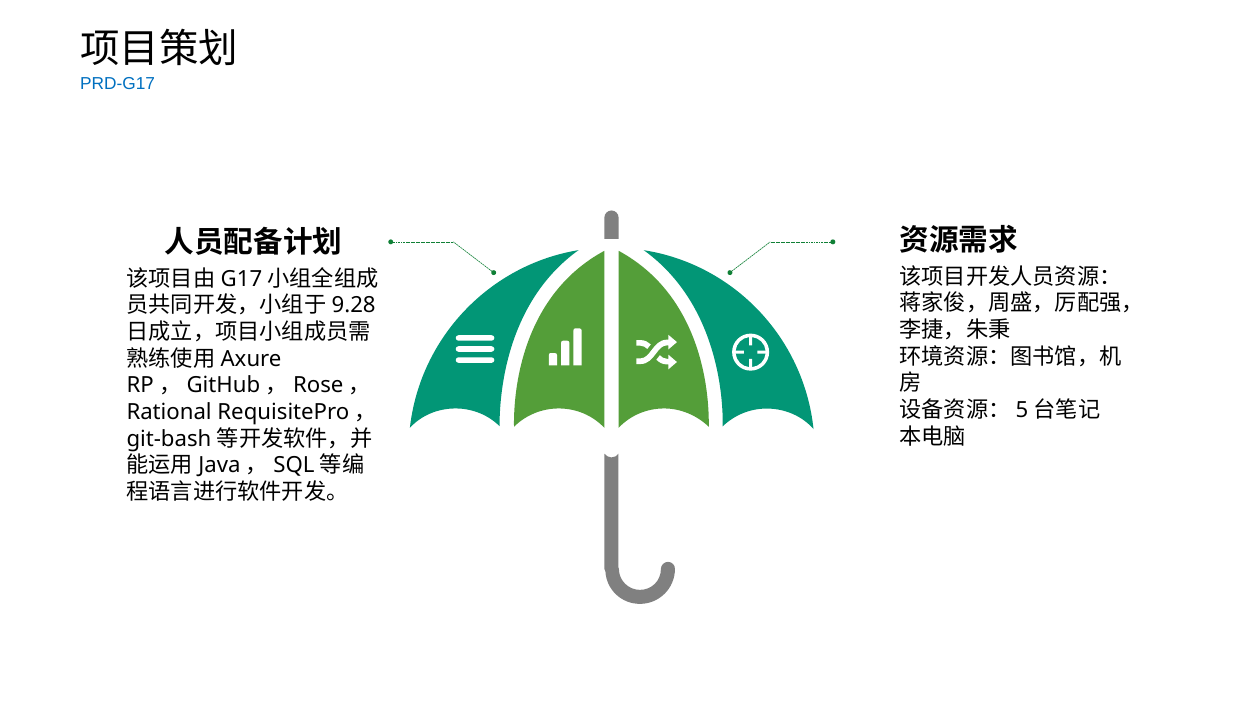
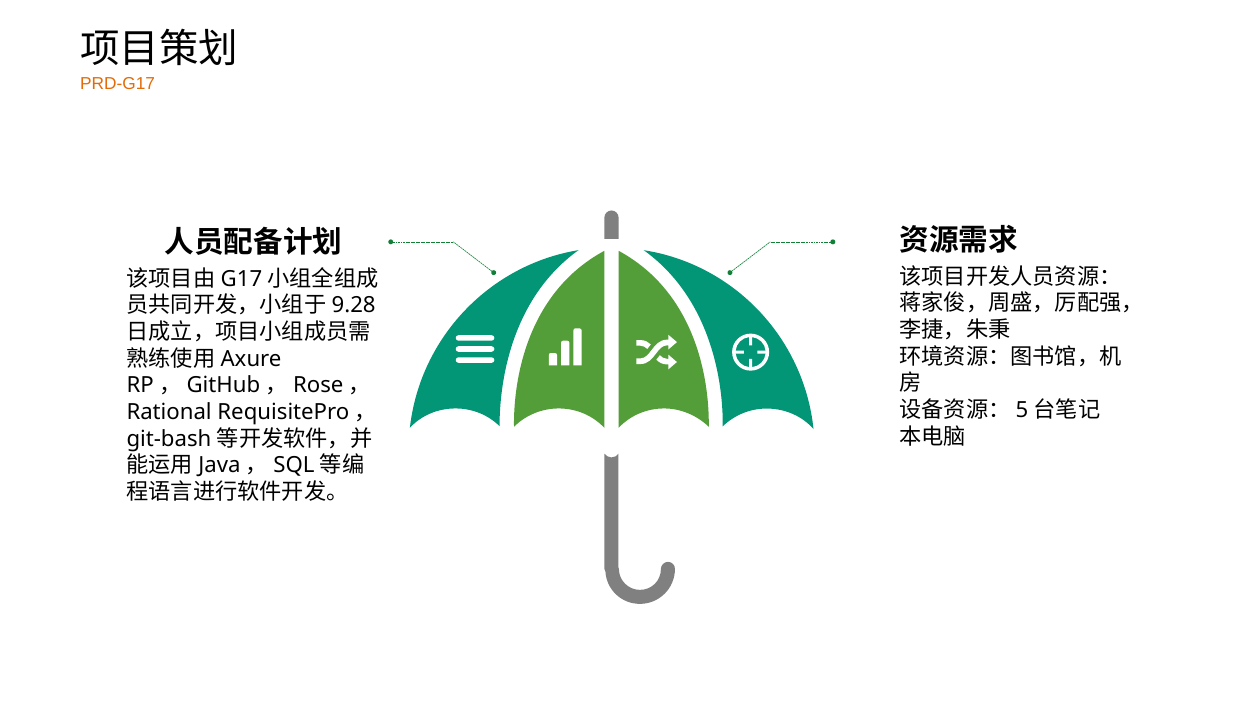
PRD-G17 colour: blue -> orange
